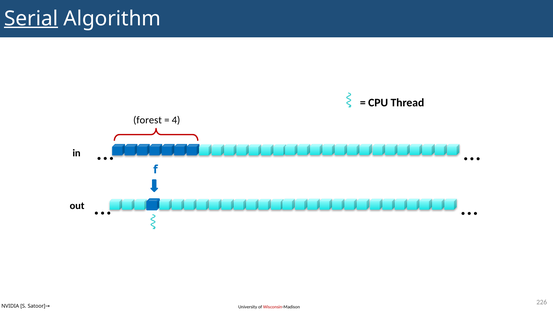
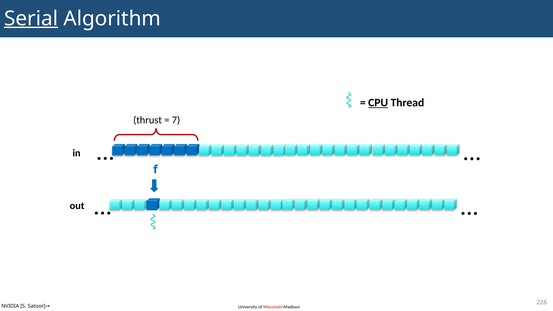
CPU underline: none -> present
forest: forest -> thrust
4: 4 -> 7
